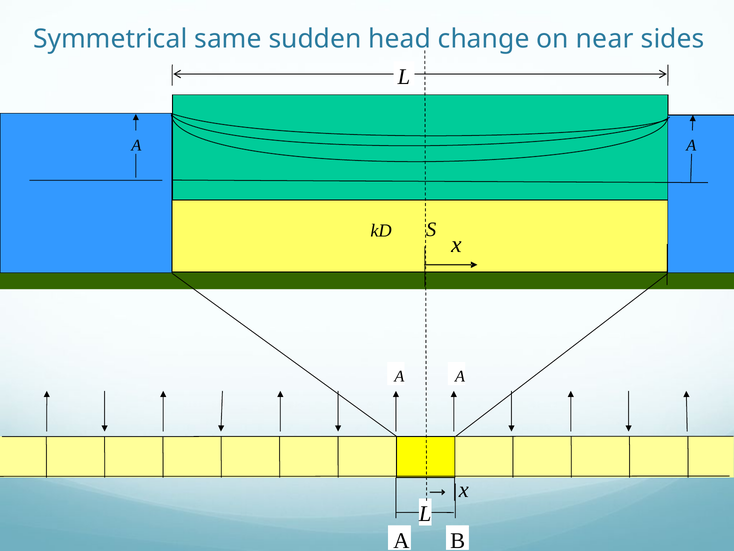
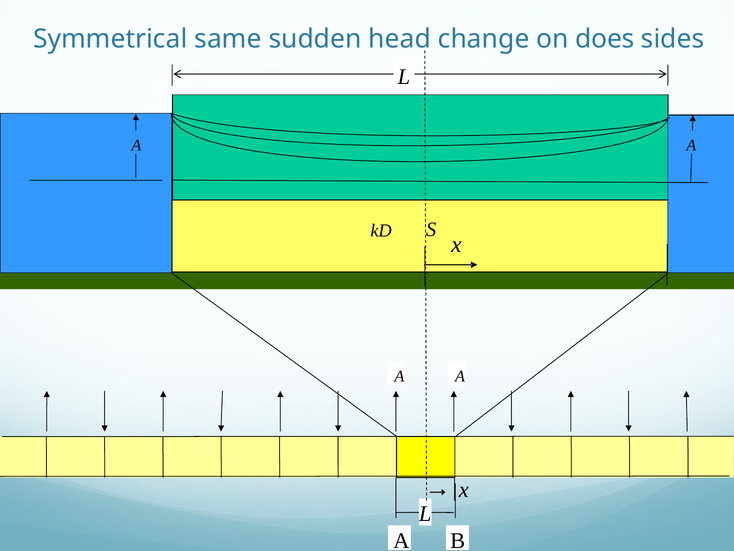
near: near -> does
